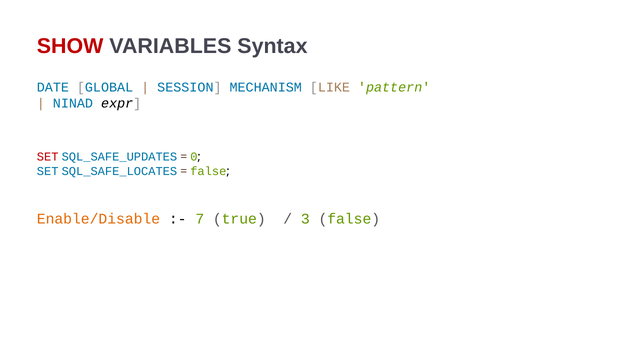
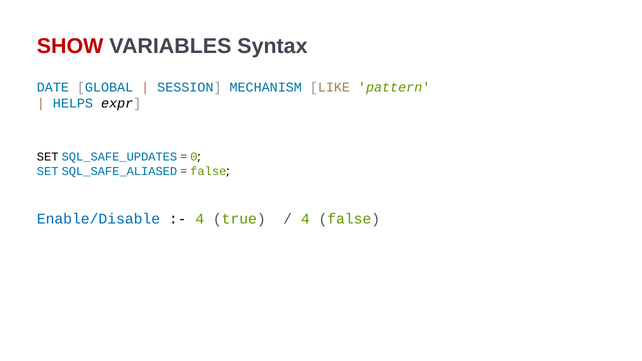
NINAD: NINAD -> HELPS
SET at (48, 157) colour: red -> black
SQL_SAFE_LOCATES: SQL_SAFE_LOCATES -> SQL_SAFE_ALIASED
Enable/Disable colour: orange -> blue
7 at (200, 219): 7 -> 4
3 at (305, 219): 3 -> 4
